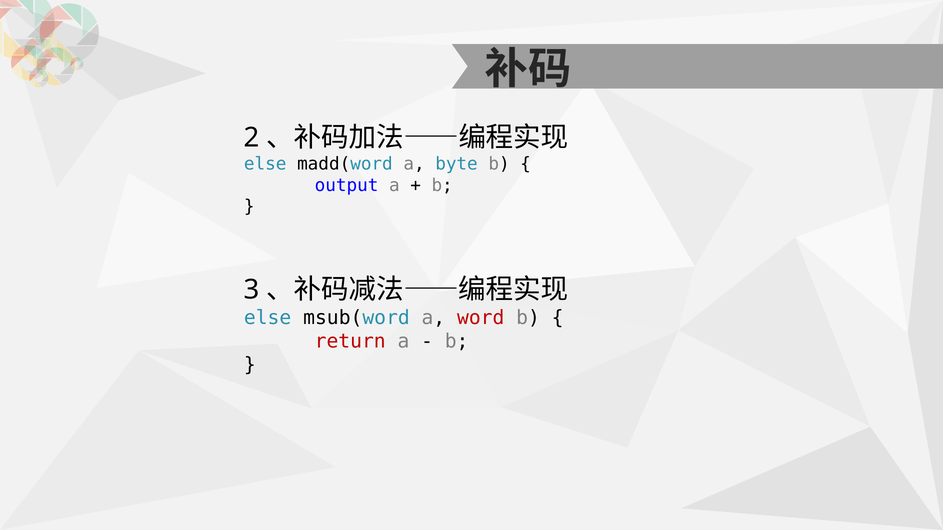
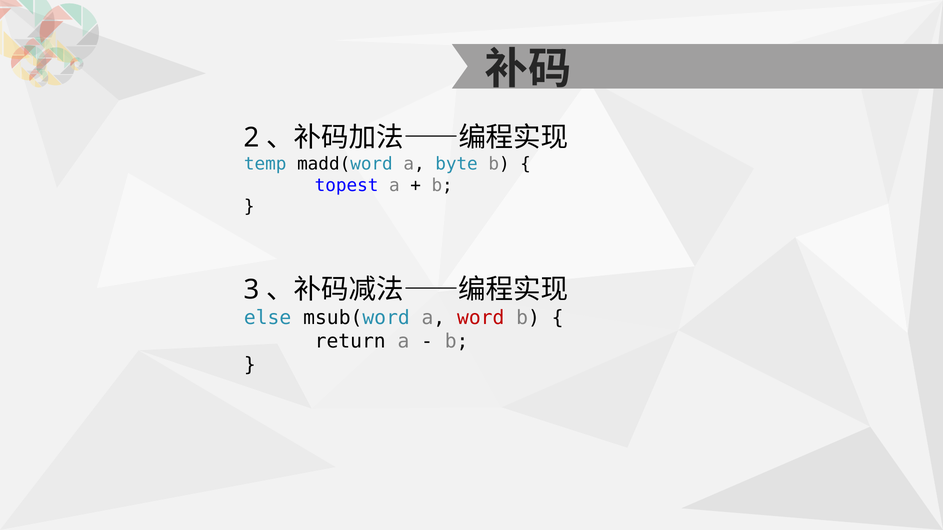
else at (265, 164): else -> temp
output: output -> topest
return colour: red -> black
